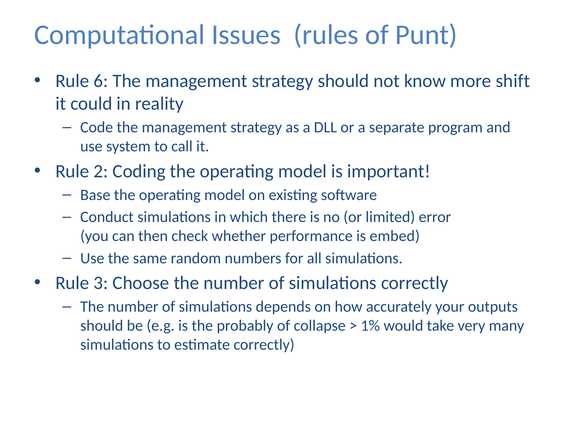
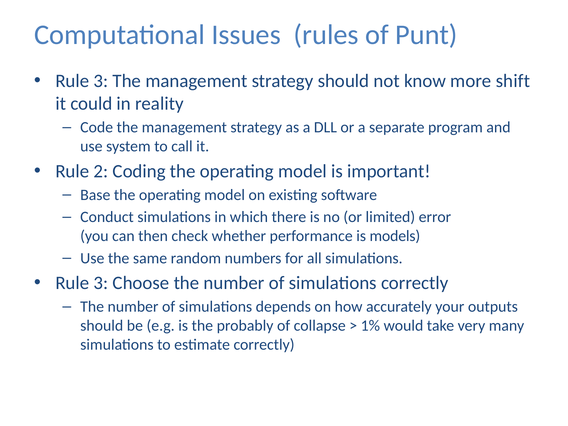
6 at (101, 81): 6 -> 3
embed: embed -> models
